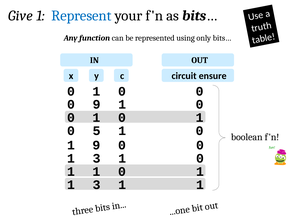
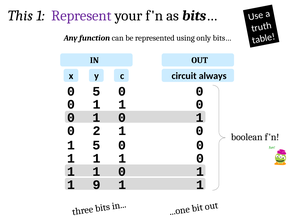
Give: Give -> This
Represent colour: blue -> purple
ensure: ensure -> always
1 at (96, 92): 1 -> 5
9 at (97, 105): 9 -> 1
5: 5 -> 2
1 9: 9 -> 5
3 at (97, 159): 3 -> 1
3 at (97, 185): 3 -> 9
